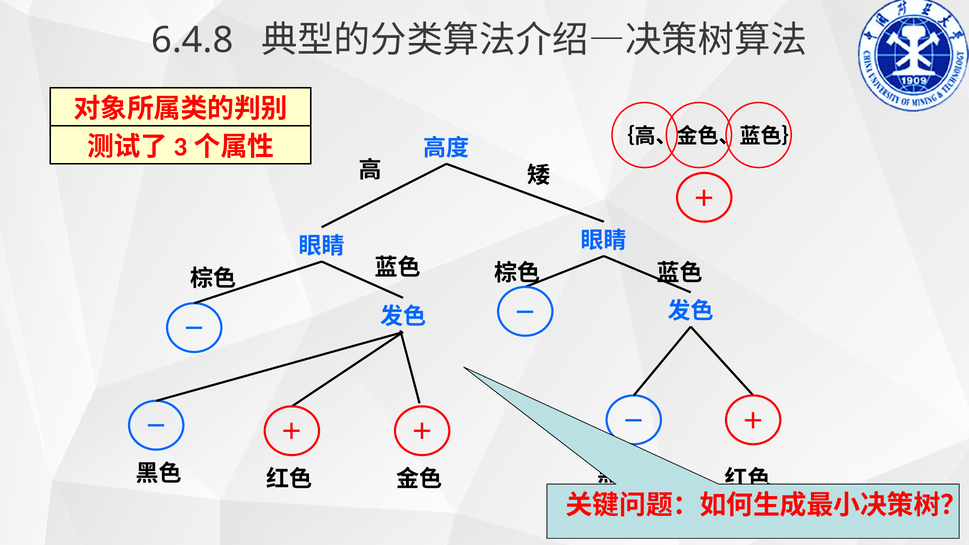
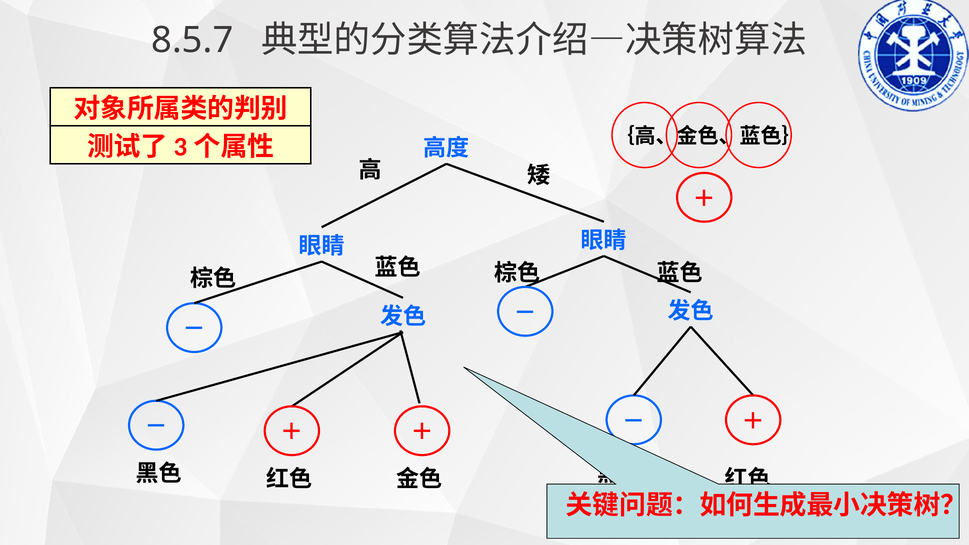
6.4.8: 6.4.8 -> 8.5.7
